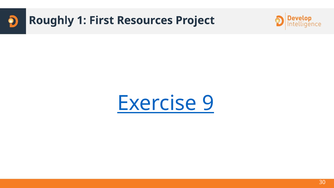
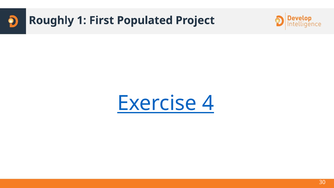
Resources: Resources -> Populated
9: 9 -> 4
